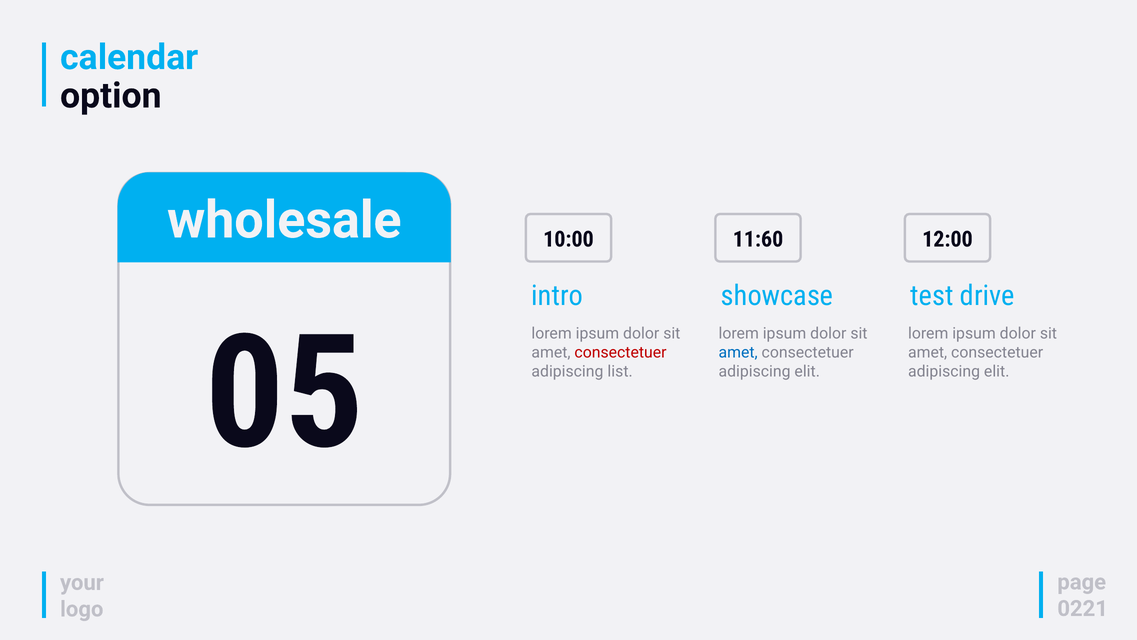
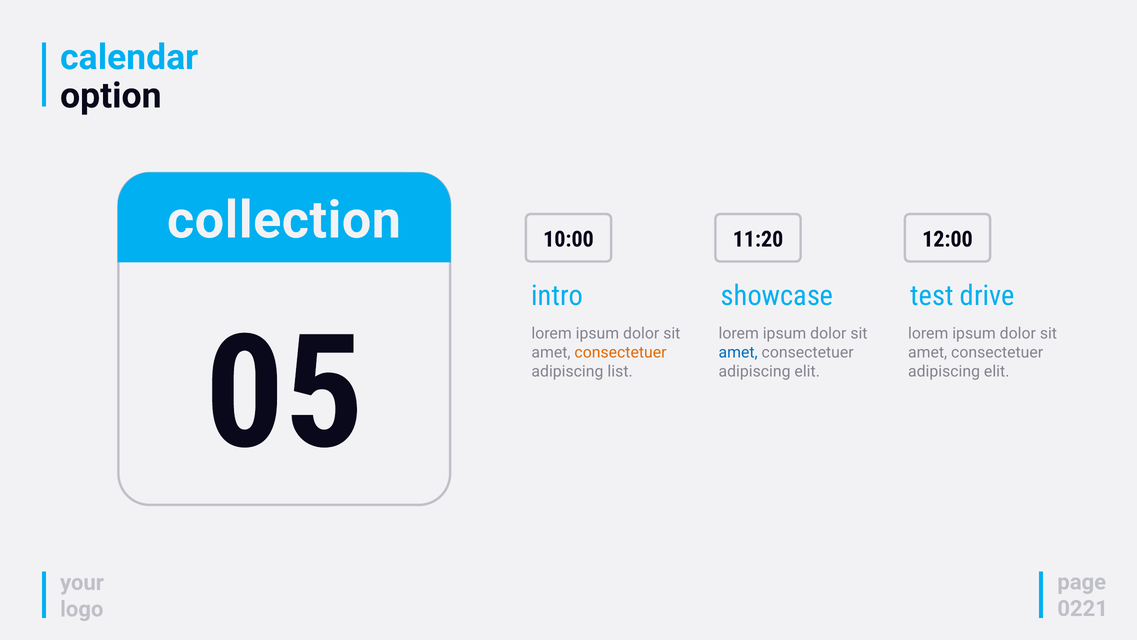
wholesale: wholesale -> collection
11:60: 11:60 -> 11:20
consectetuer at (621, 352) colour: red -> orange
